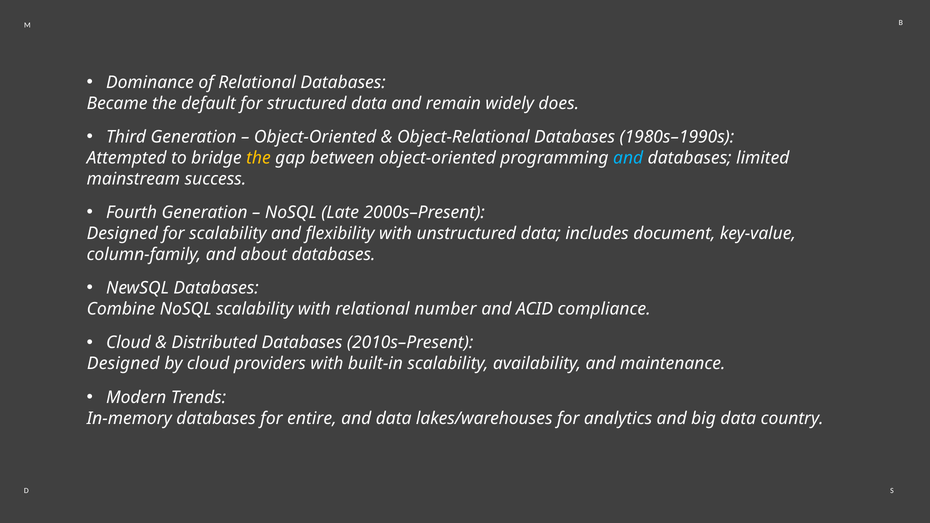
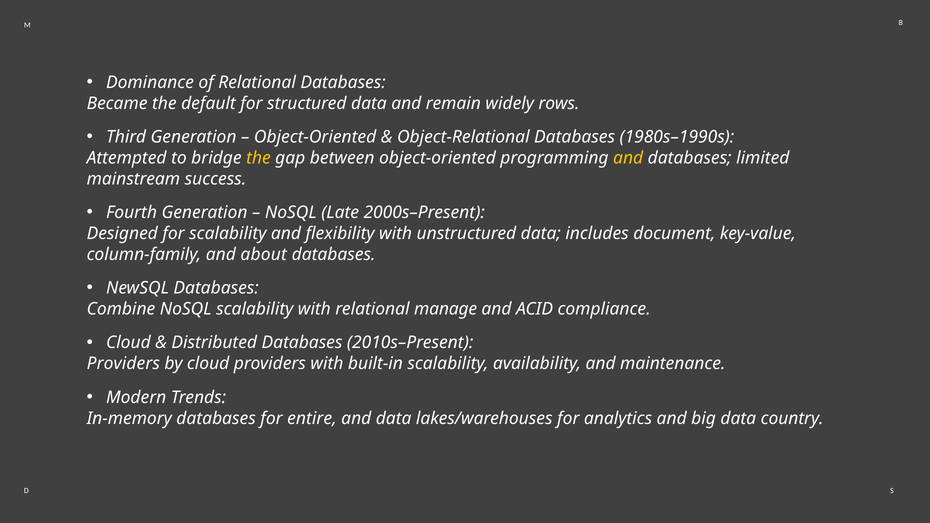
does: does -> rows
and at (628, 158) colour: light blue -> yellow
number: number -> manage
Designed at (123, 364): Designed -> Providers
